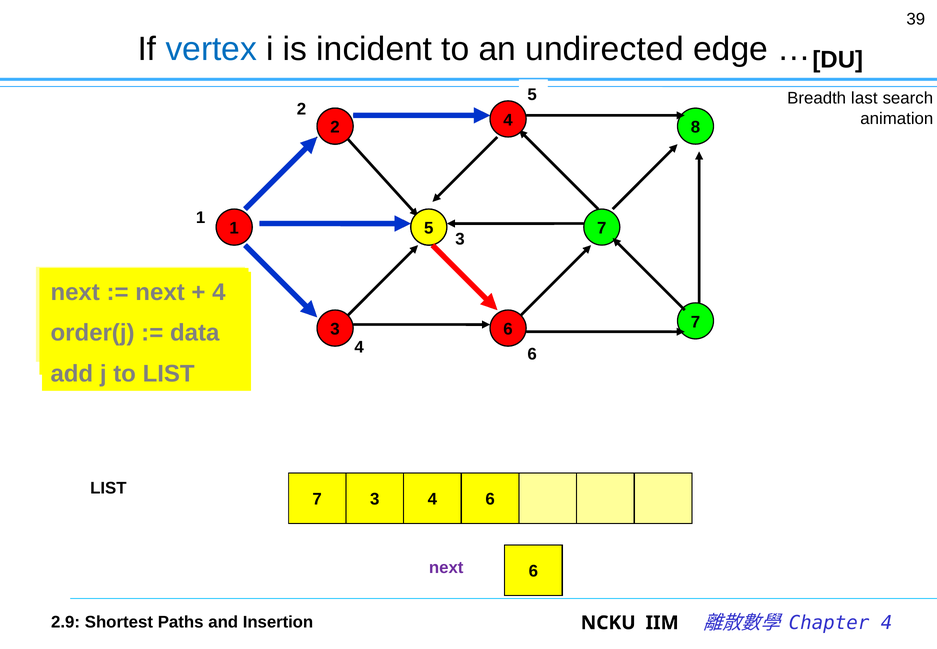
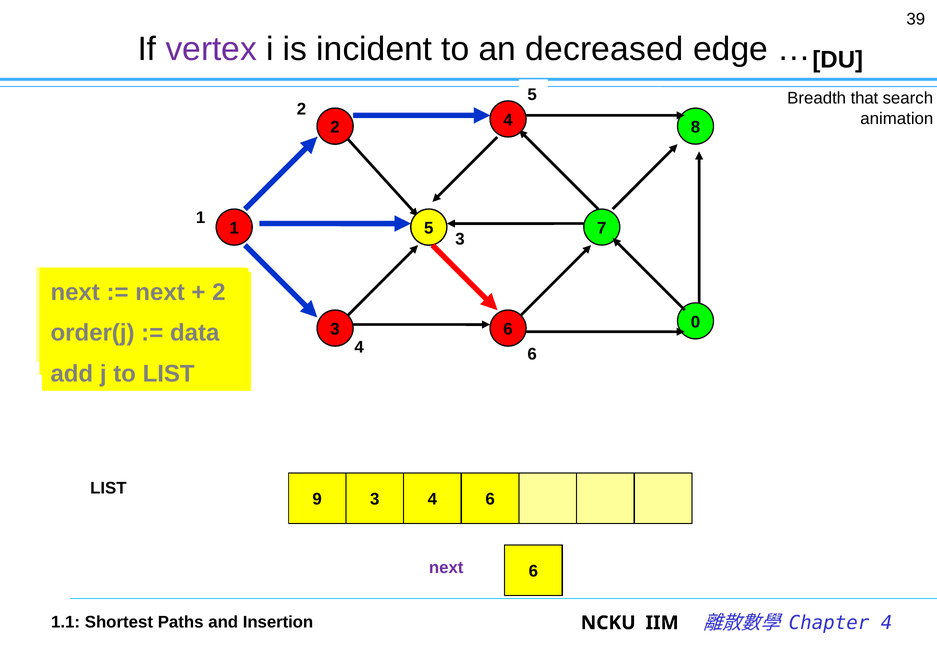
vertex at (211, 49) colour: blue -> purple
undirected: undirected -> decreased
last: last -> that
4 at (219, 292): 4 -> 2
7 at (695, 322): 7 -> 0
7 at (317, 499): 7 -> 9
2.9: 2.9 -> 1.1
